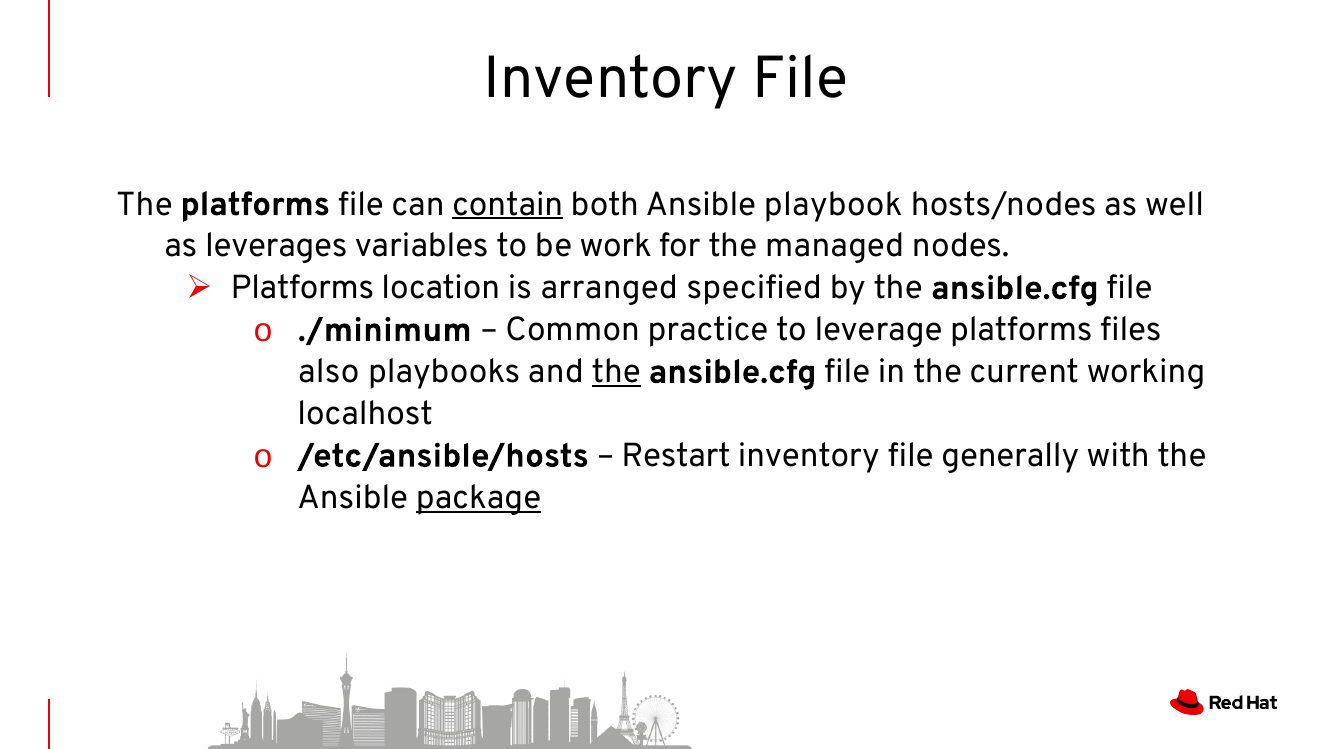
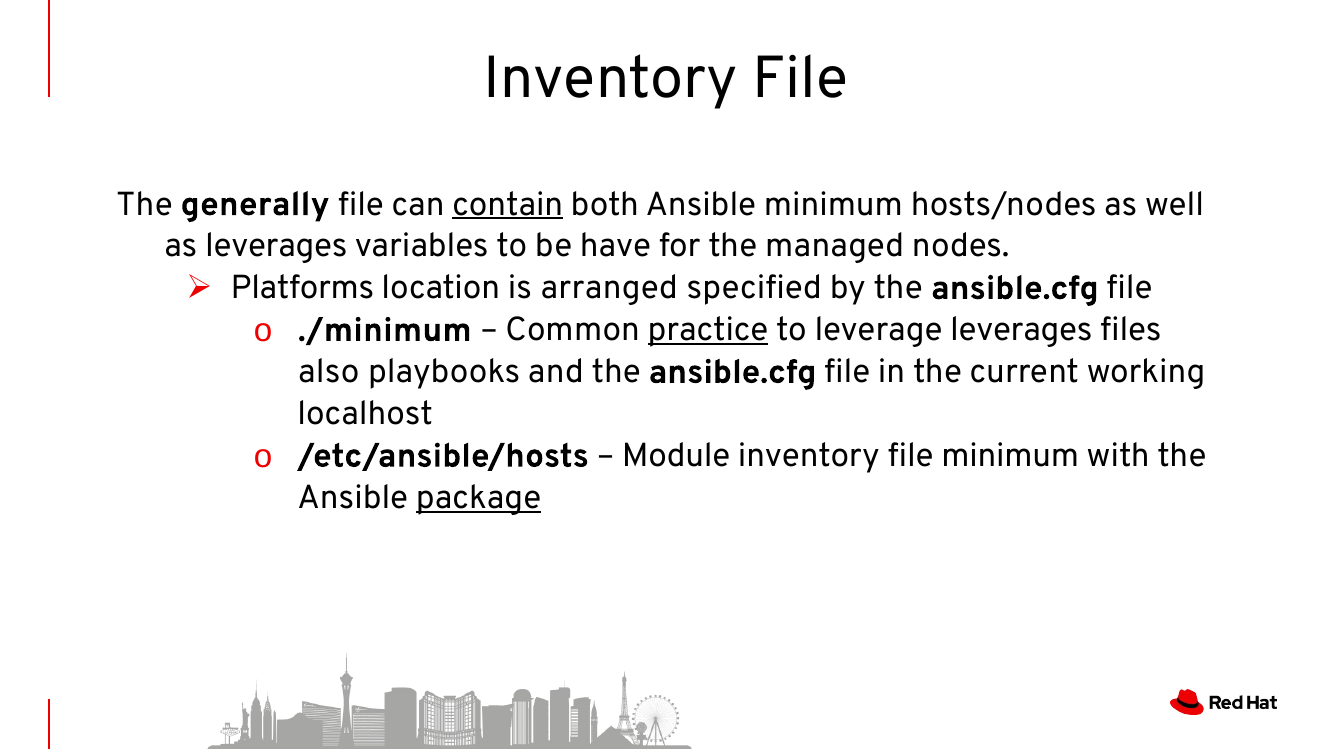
The platforms: platforms -> generally
Ansible playbook: playbook -> minimum
work: work -> have
practice underline: none -> present
leverage platforms: platforms -> leverages
the at (616, 372) underline: present -> none
Restart: Restart -> Module
file generally: generally -> minimum
